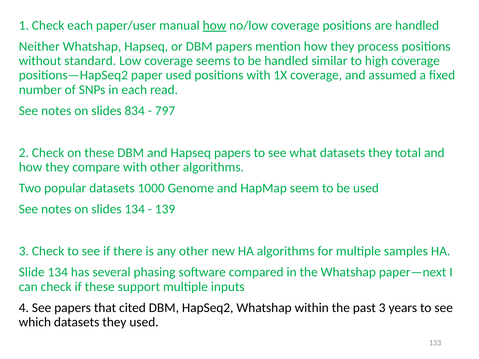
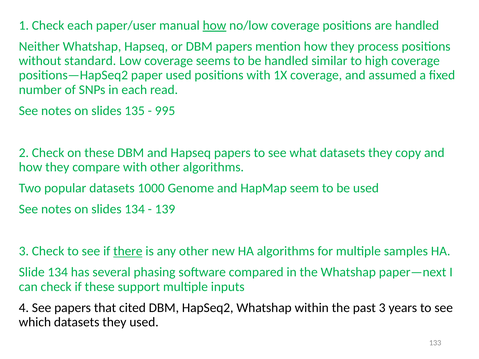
834: 834 -> 135
797: 797 -> 995
total: total -> copy
there underline: none -> present
